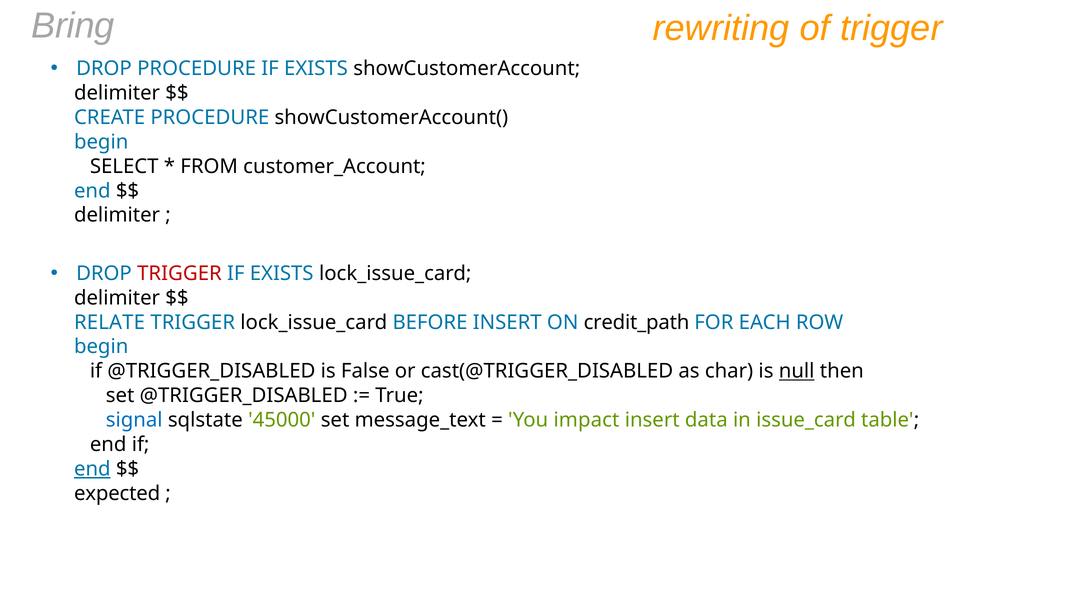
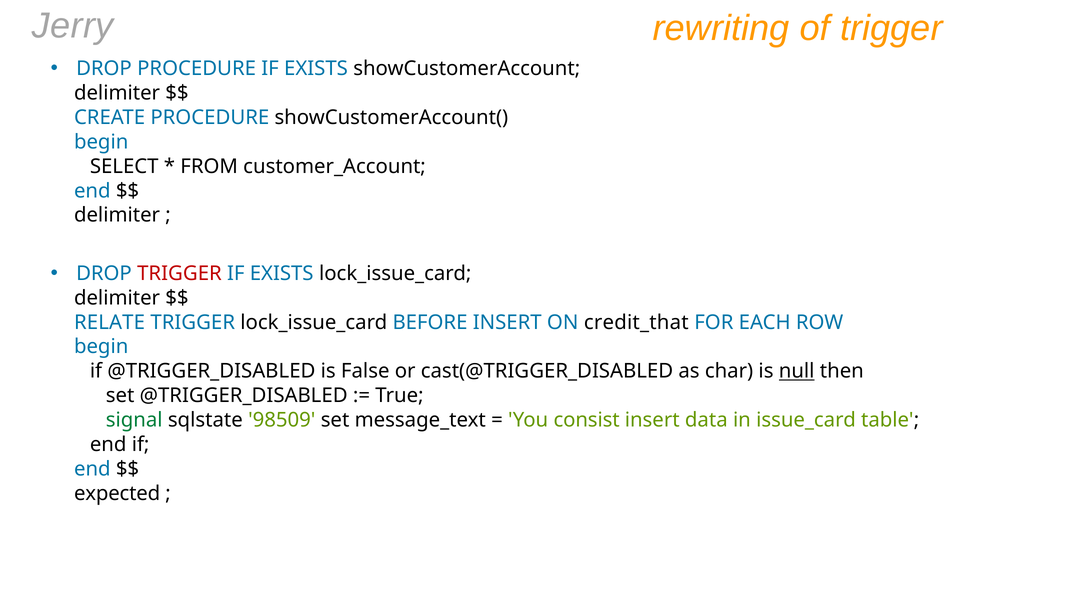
Bring: Bring -> Jerry
credit_path: credit_path -> credit_that
signal colour: blue -> green
45000: 45000 -> 98509
impact: impact -> consist
end at (92, 469) underline: present -> none
